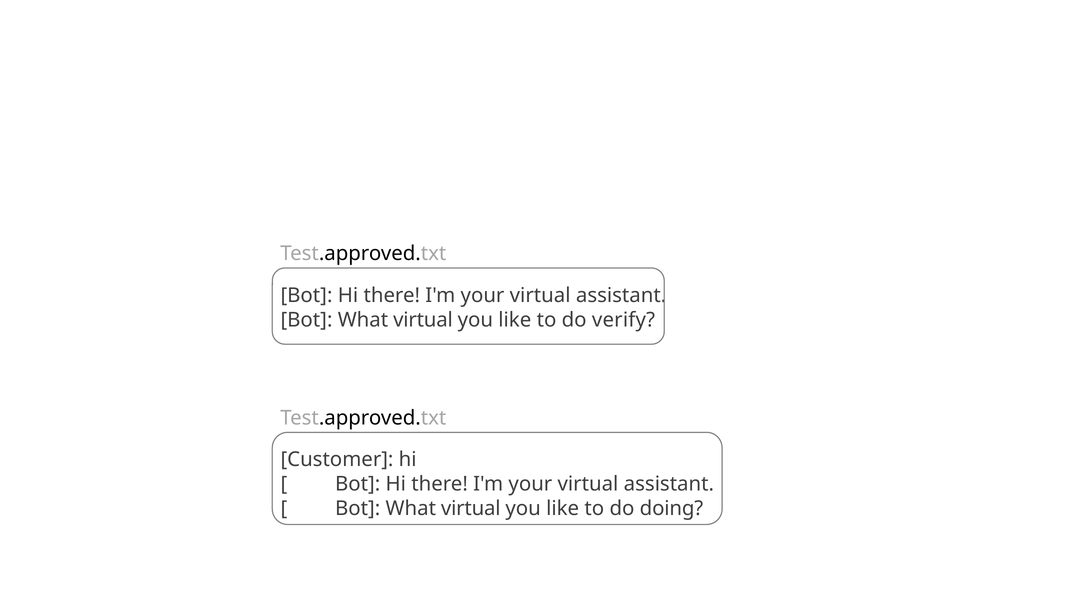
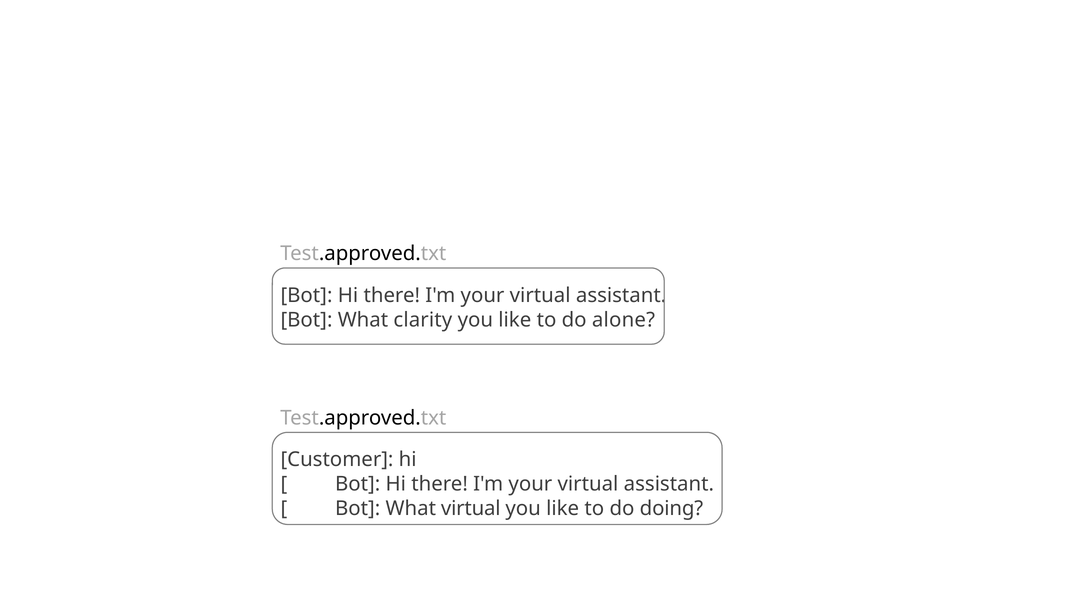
virtual at (423, 320): virtual -> clarity
verify: verify -> alone
